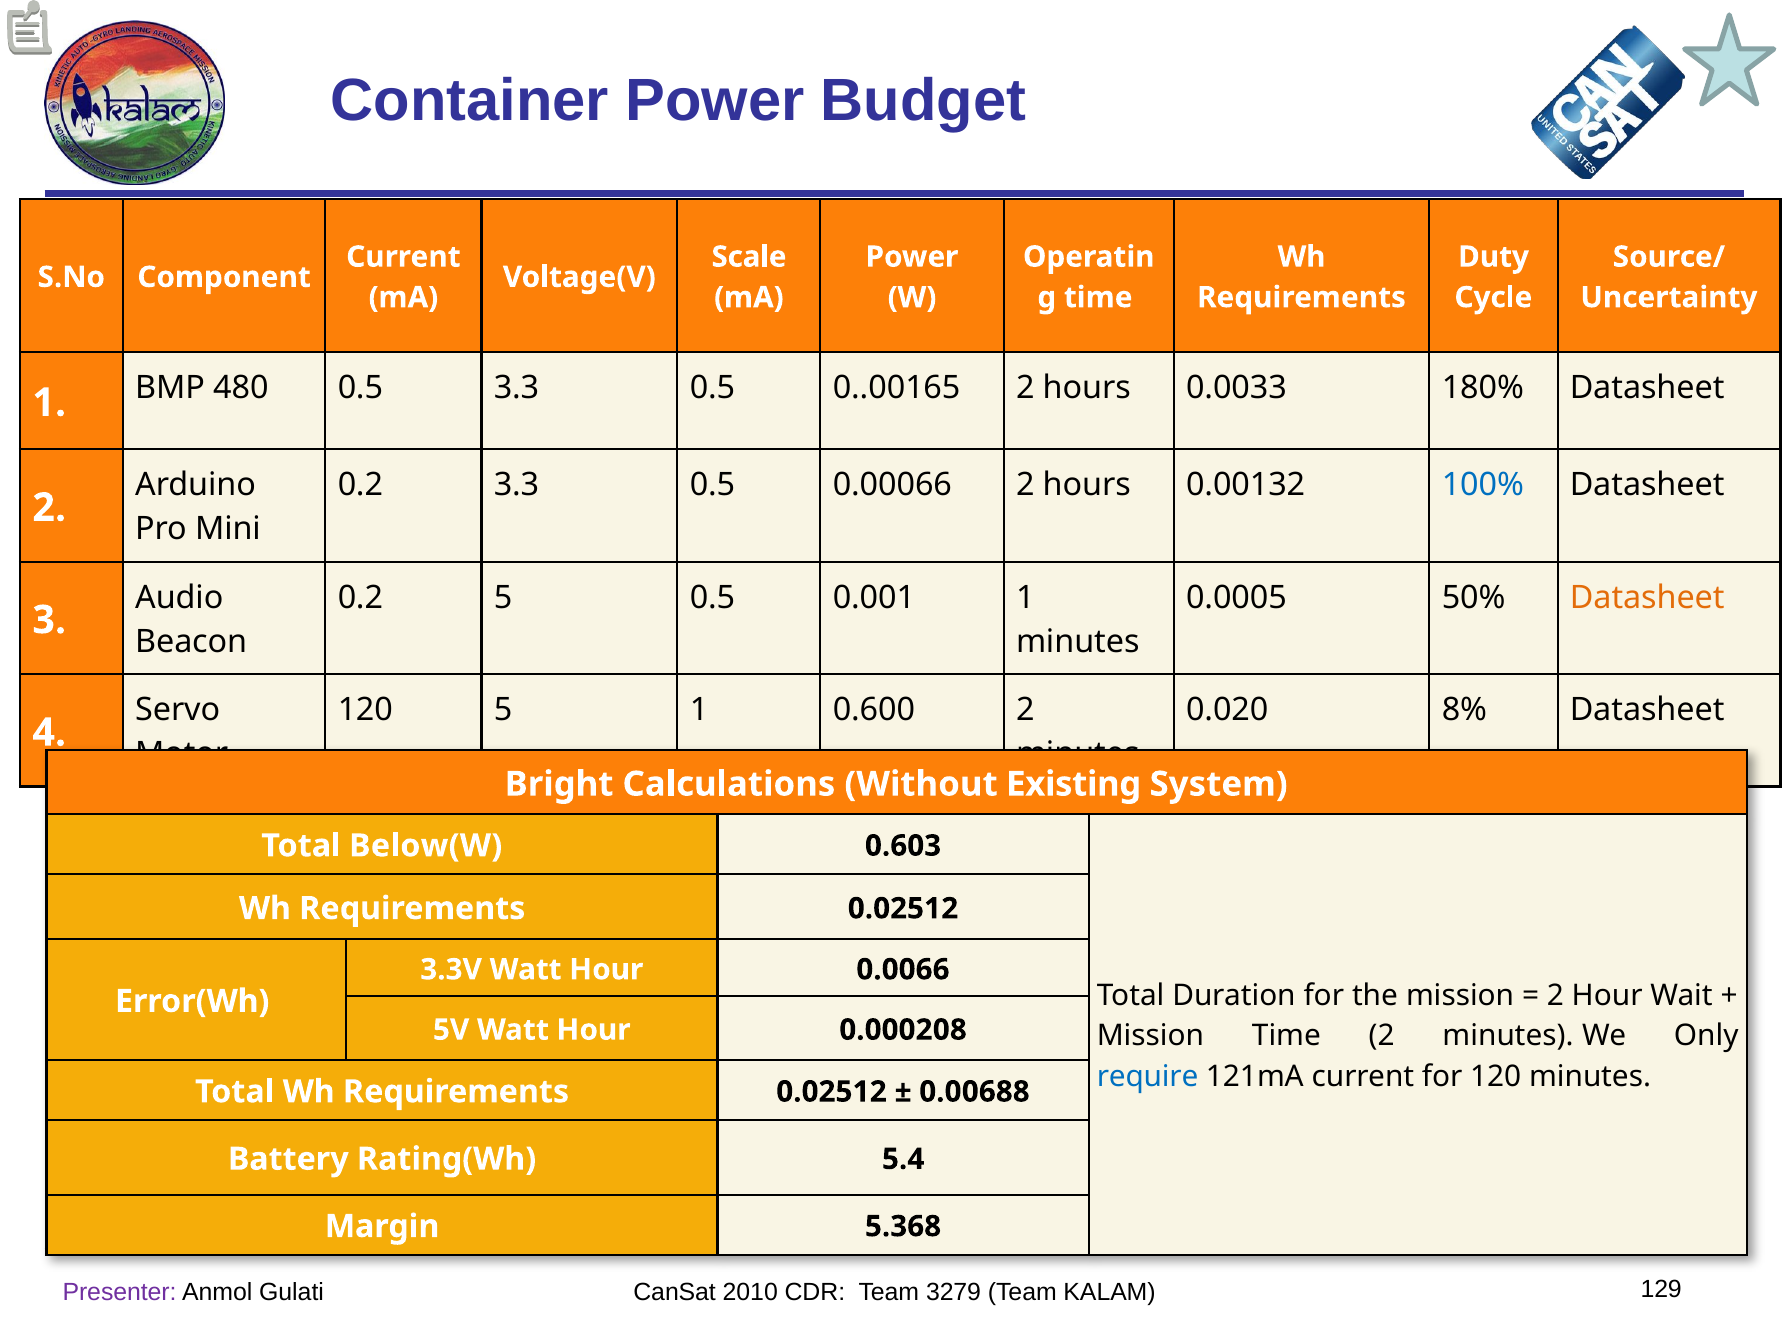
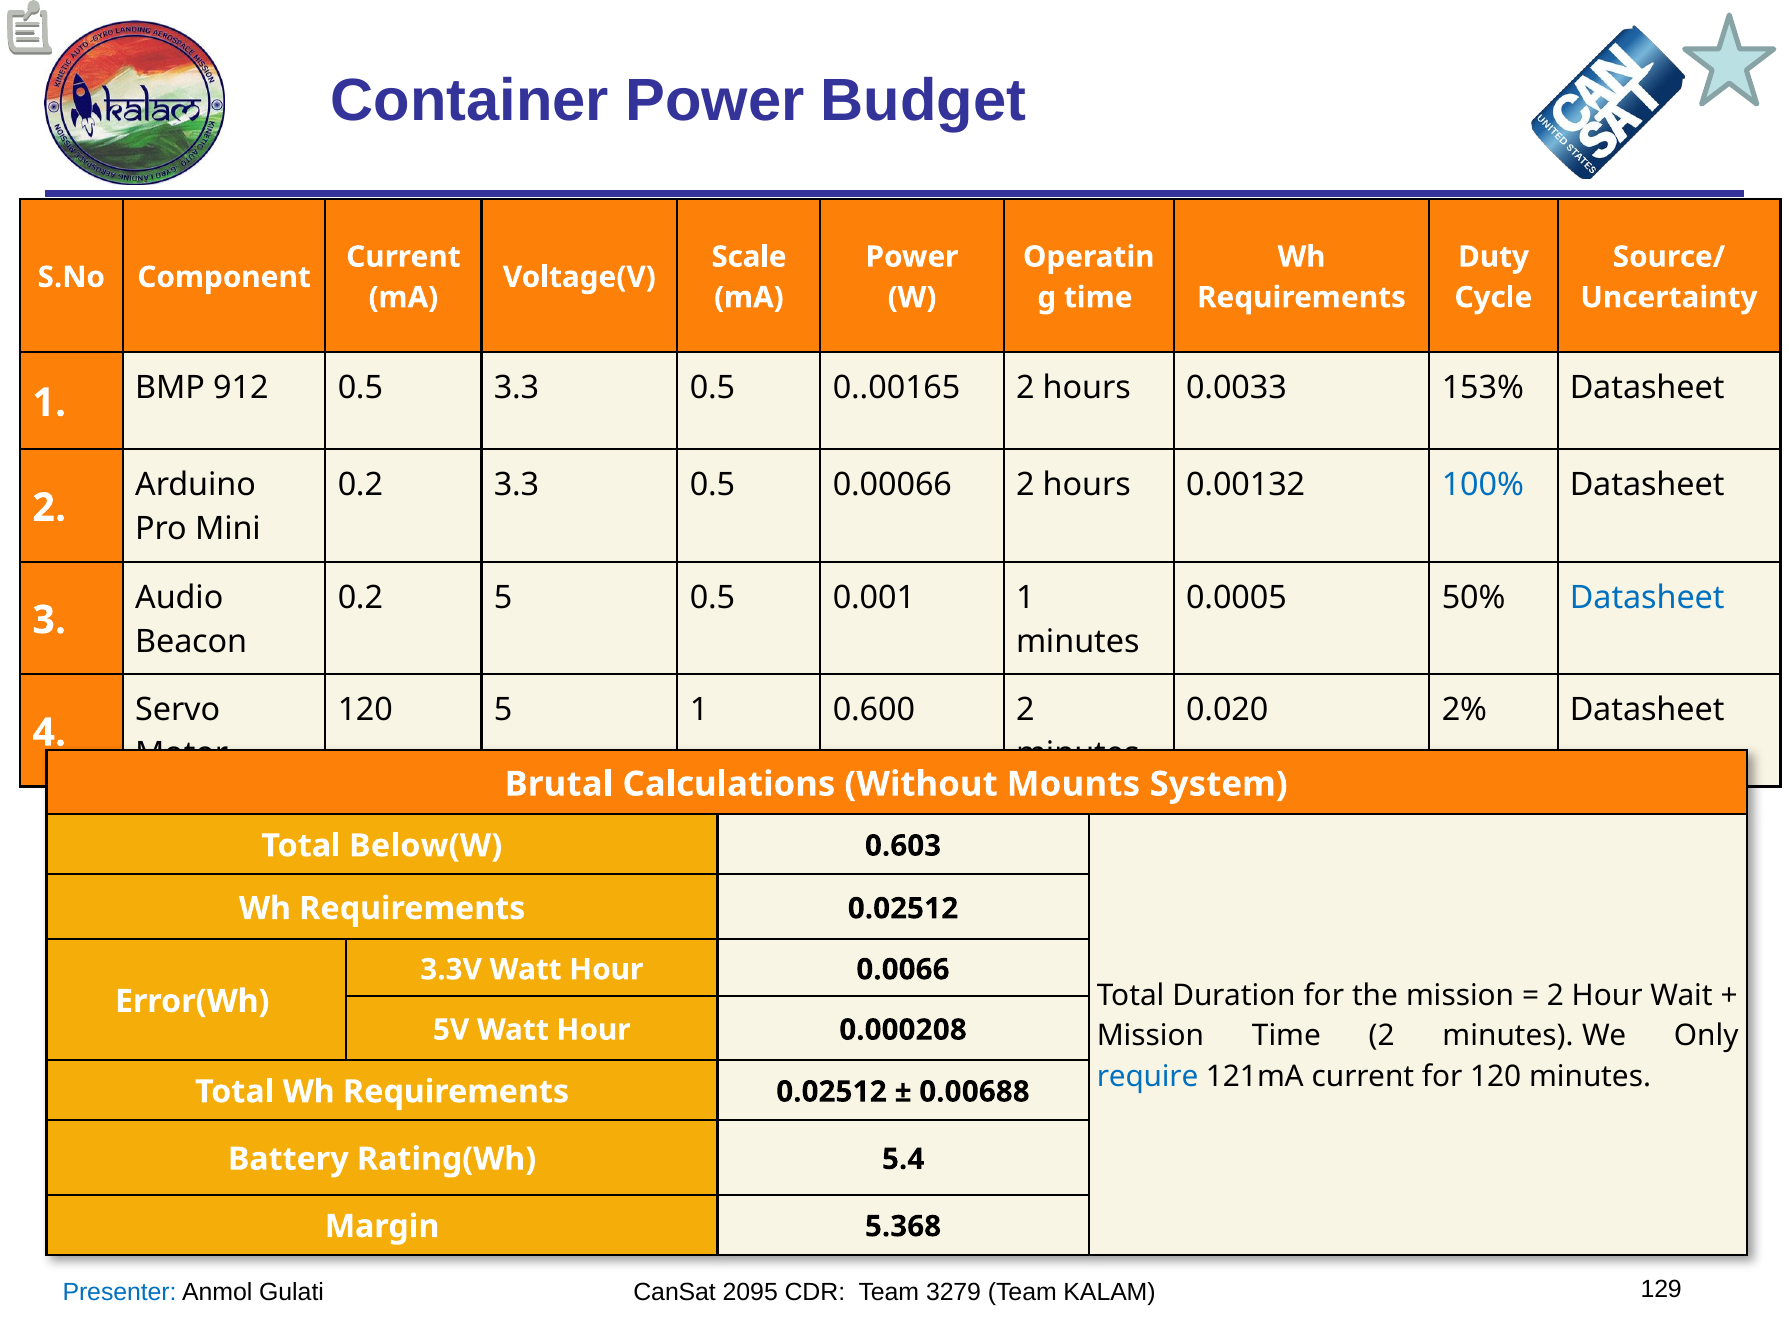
480: 480 -> 912
180%: 180% -> 153%
Datasheet at (1647, 598) colour: orange -> blue
8%: 8% -> 2%
Bright: Bright -> Brutal
Existing: Existing -> Mounts
Presenter colour: purple -> blue
2010: 2010 -> 2095
